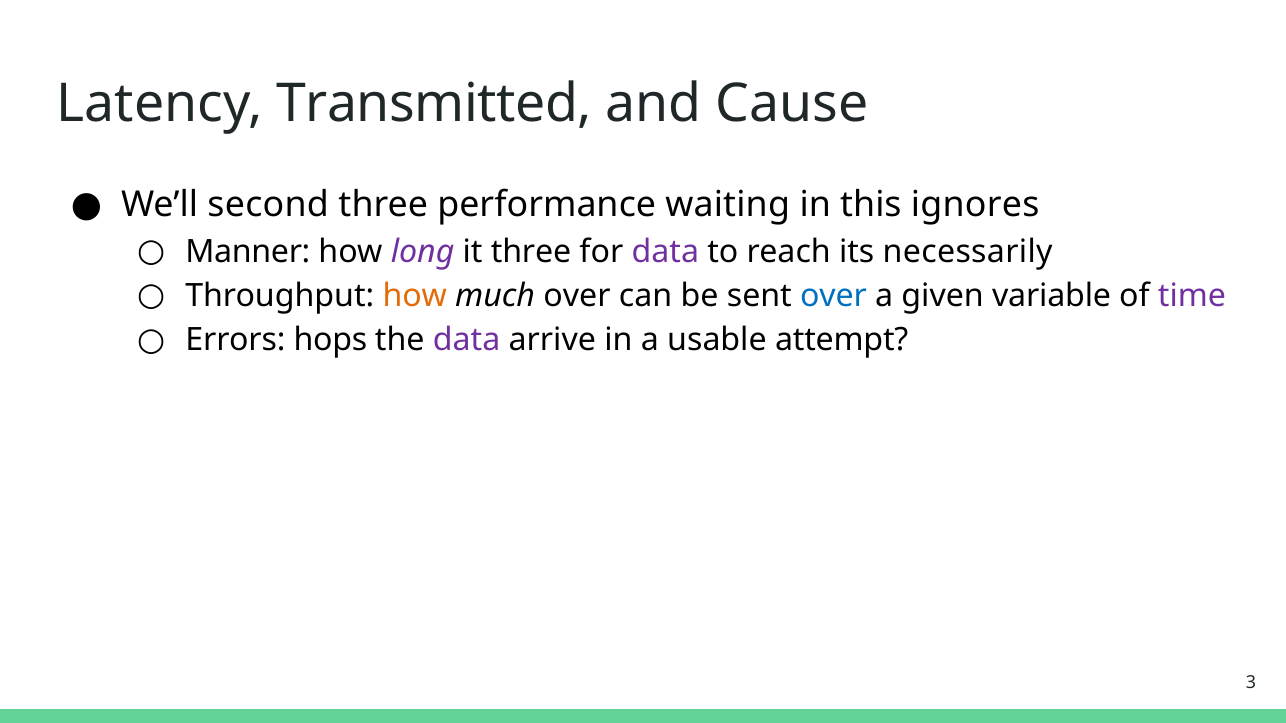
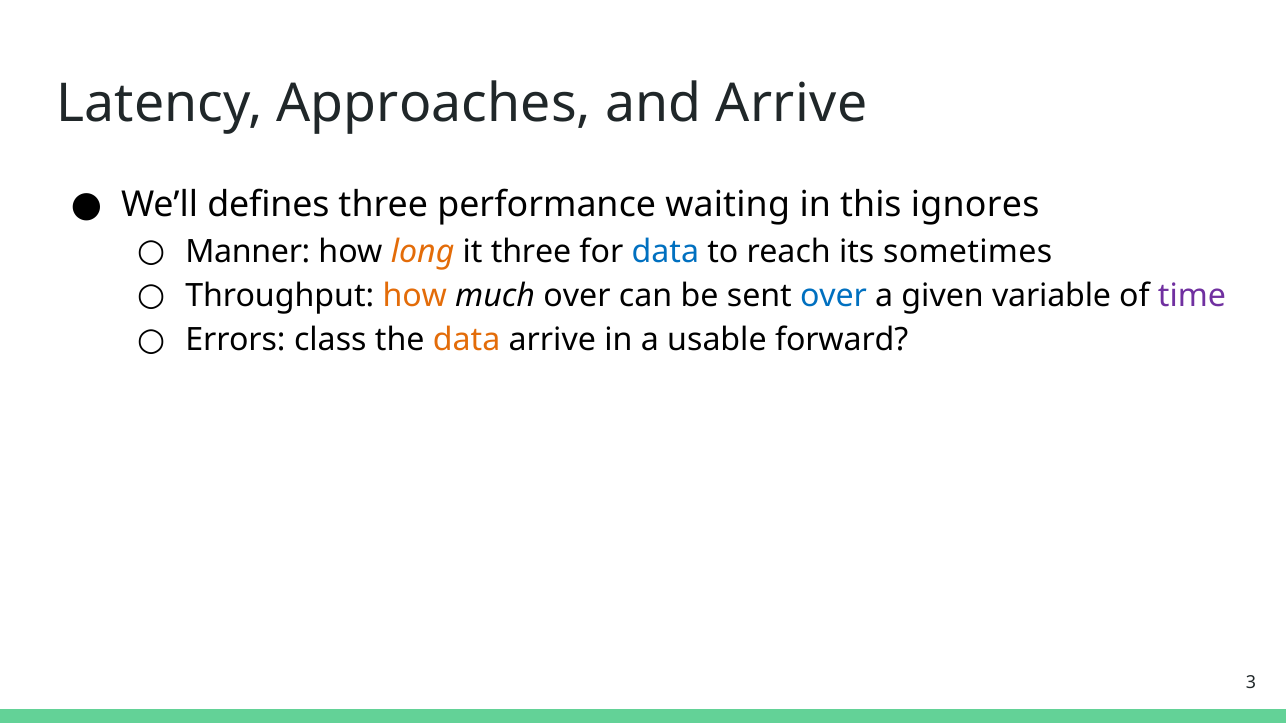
Transmitted: Transmitted -> Approaches
and Cause: Cause -> Arrive
second: second -> defines
long colour: purple -> orange
data at (665, 252) colour: purple -> blue
necessarily: necessarily -> sometimes
hops: hops -> class
data at (467, 340) colour: purple -> orange
attempt: attempt -> forward
